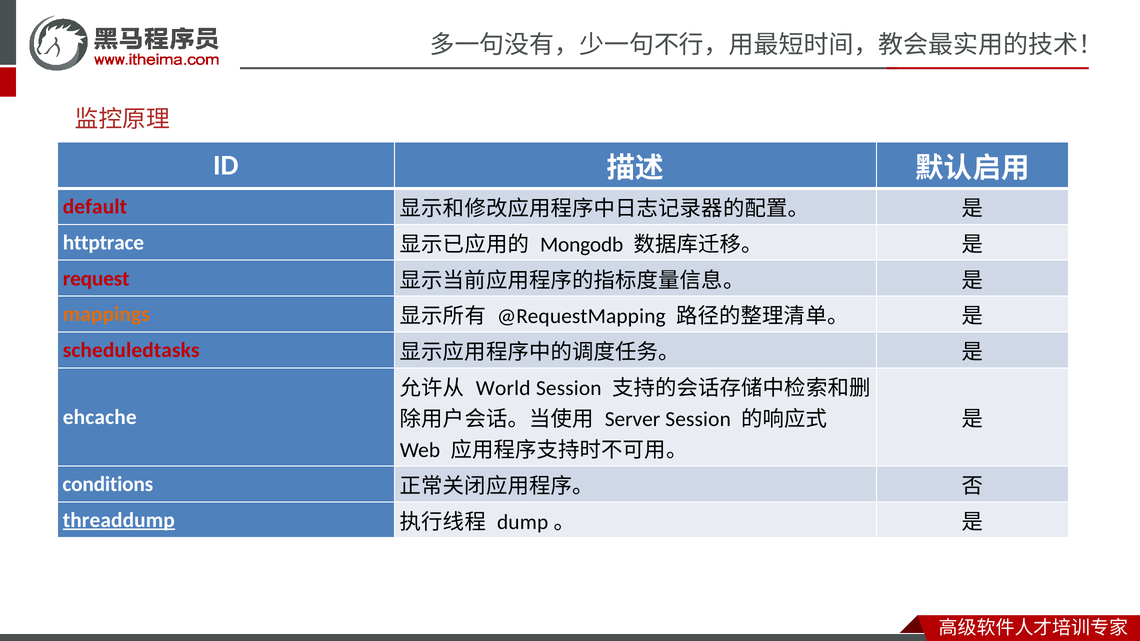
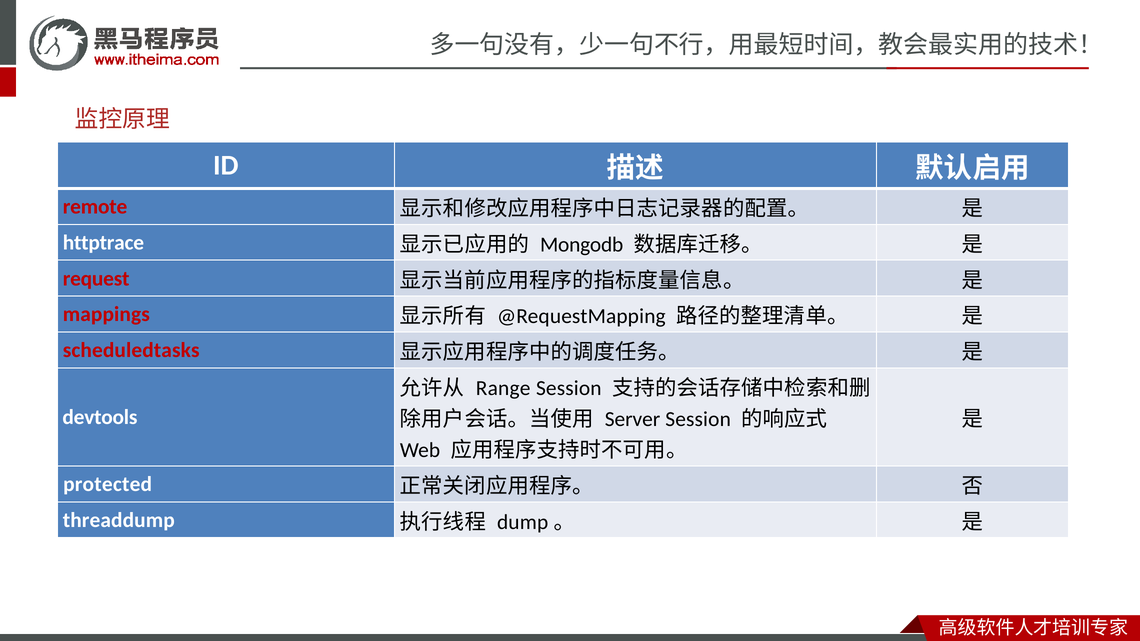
default: default -> remote
mappings colour: orange -> red
World: World -> Range
ehcache: ehcache -> devtools
conditions: conditions -> protected
threaddump underline: present -> none
